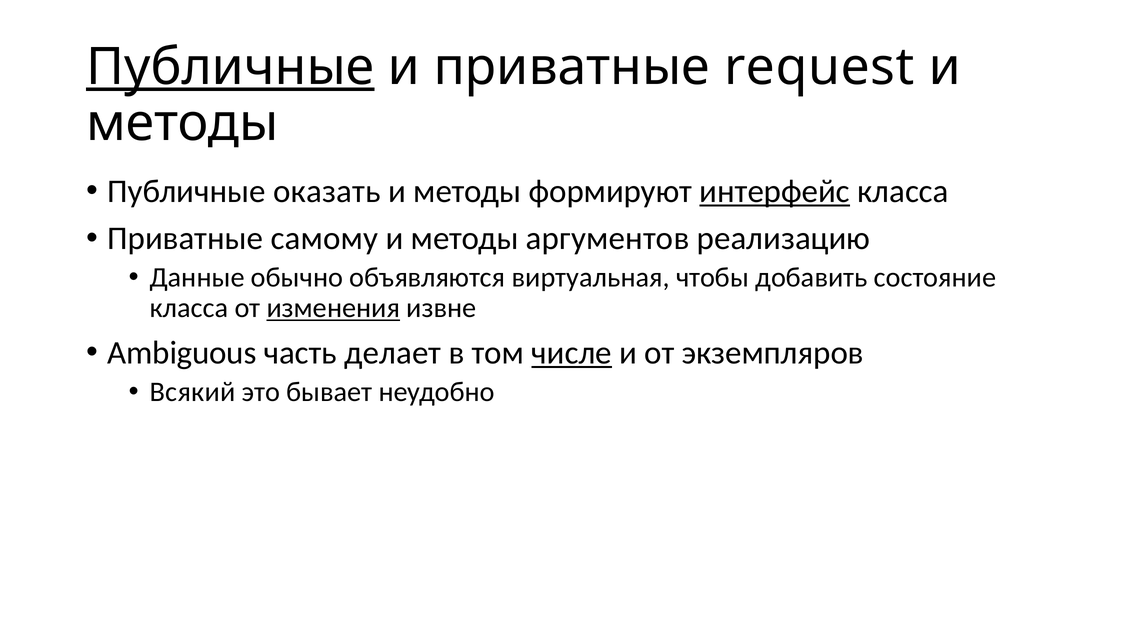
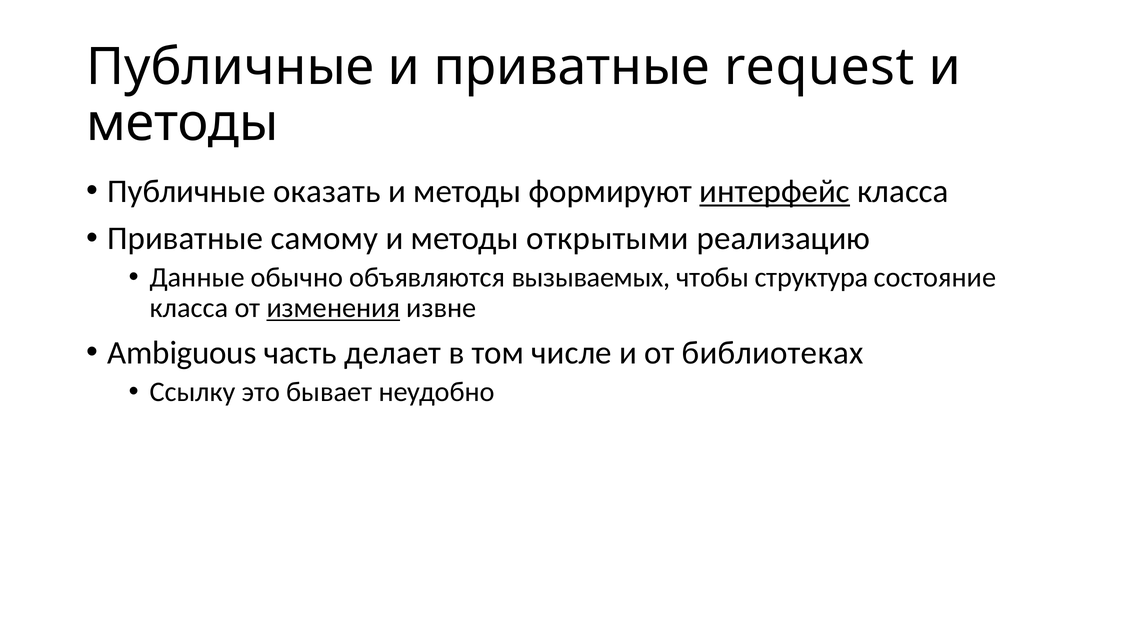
Публичные at (230, 67) underline: present -> none
аргументов: аргументов -> открытыми
виртуальная: виртуальная -> вызываемых
добавить: добавить -> структура
числе underline: present -> none
экземпляров: экземпляров -> библиотеках
Всякий: Всякий -> Ссылку
